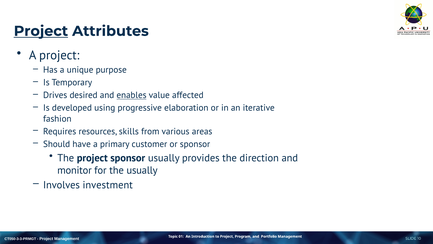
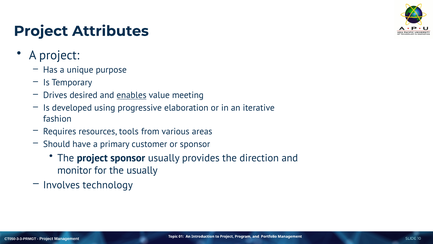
Project at (41, 31) underline: present -> none
affected: affected -> meeting
skills: skills -> tools
investment: investment -> technology
